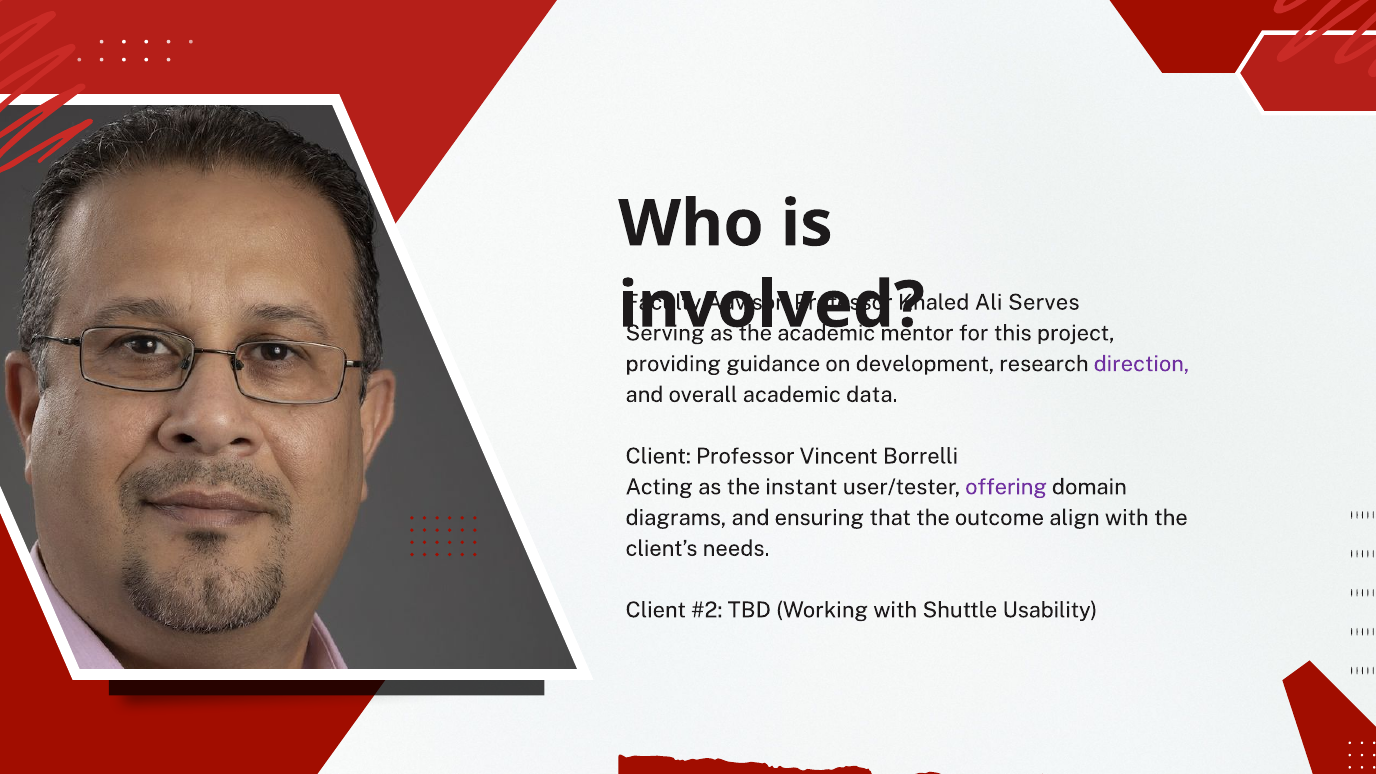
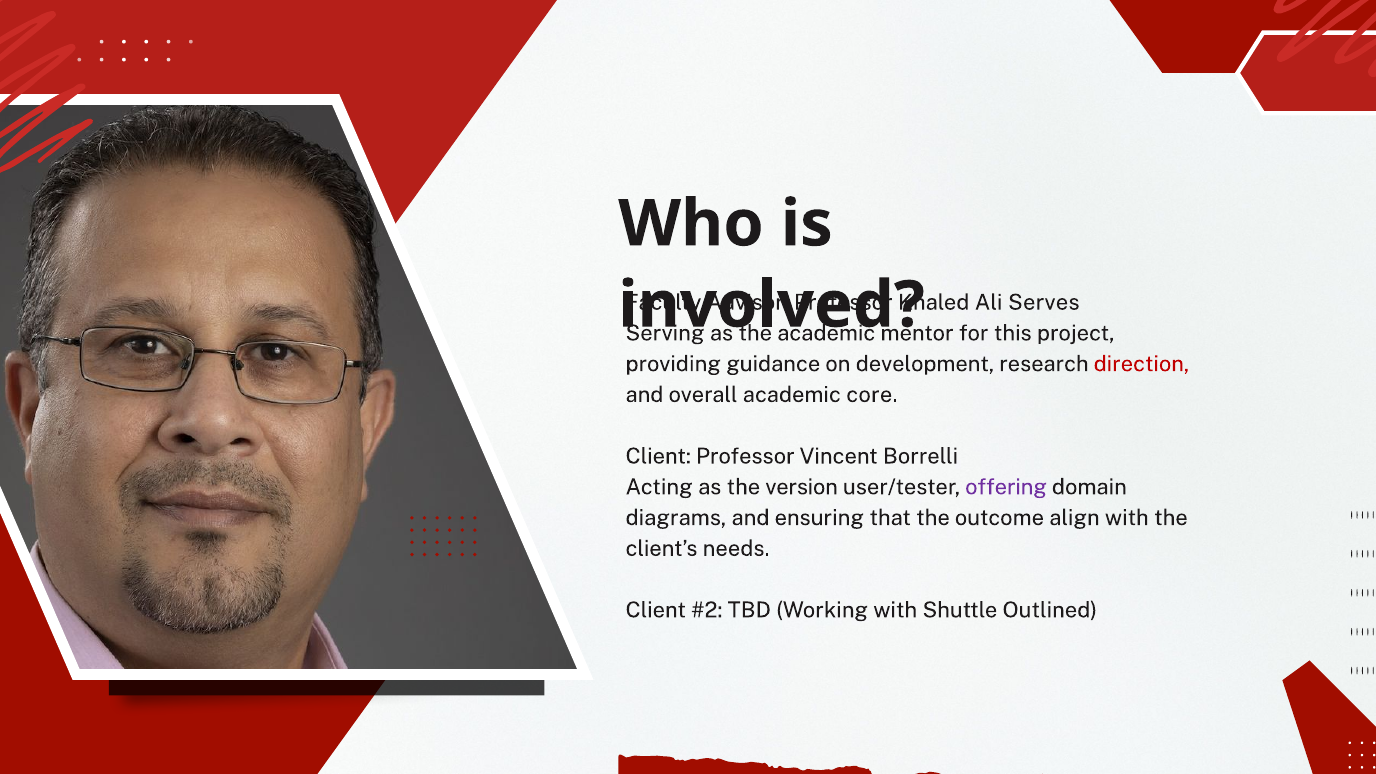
direction colour: purple -> red
data: data -> core
instant: instant -> version
Usability: Usability -> Outlined
